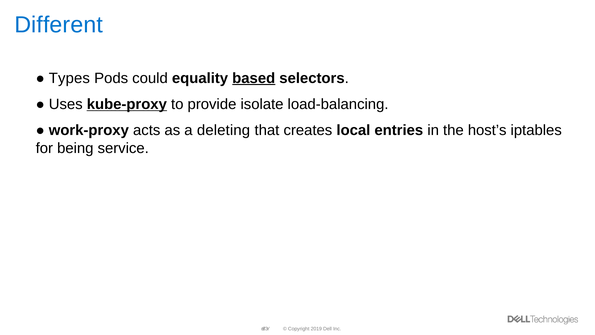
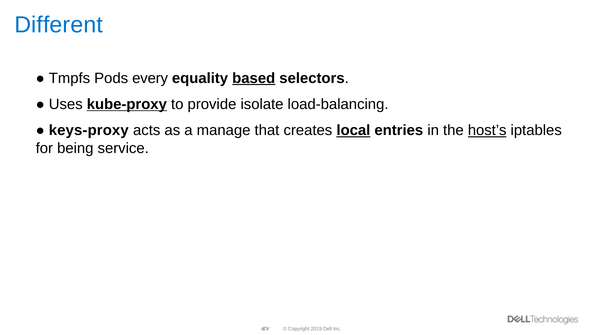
Types: Types -> Tmpfs
could: could -> every
work-proxy: work-proxy -> keys-proxy
deleting: deleting -> manage
local underline: none -> present
host’s underline: none -> present
